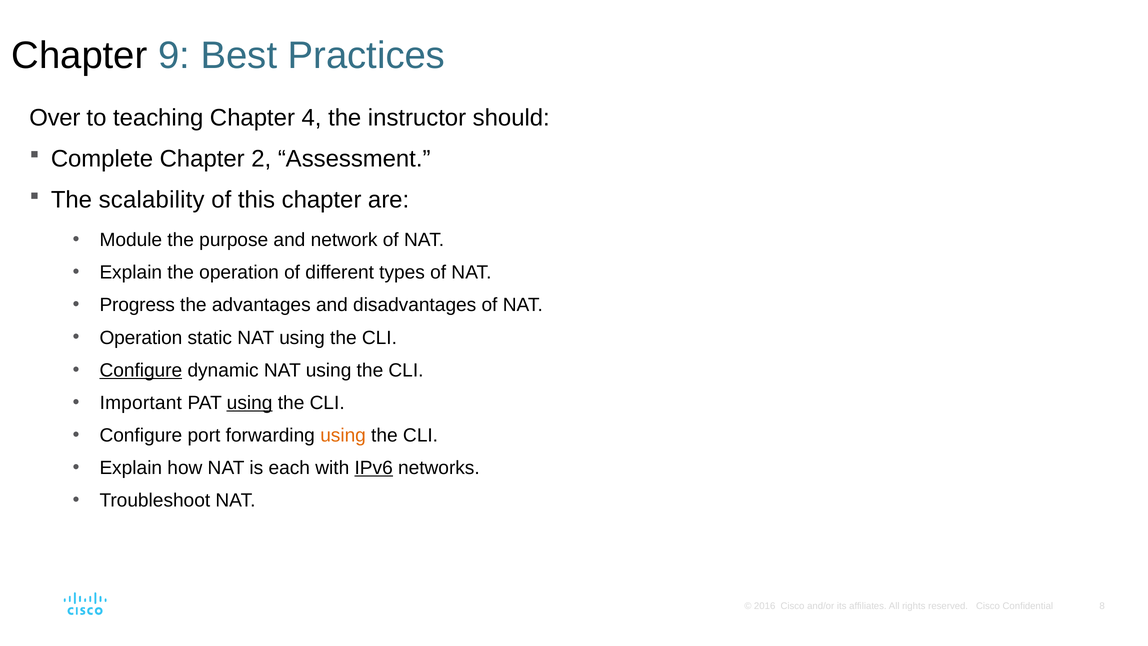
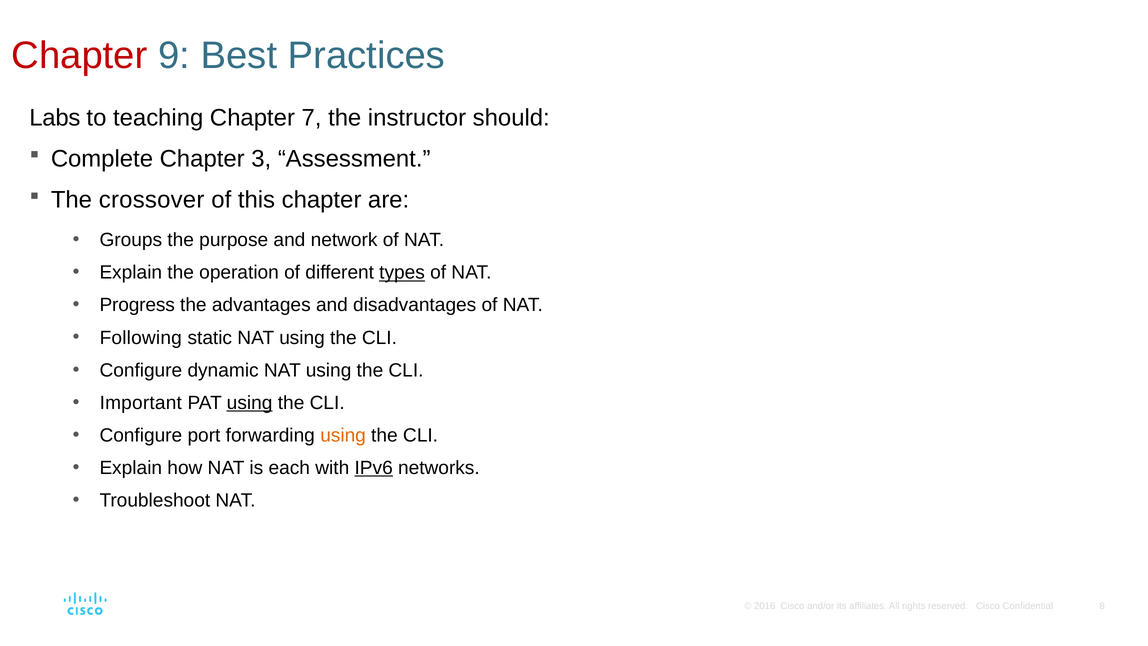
Chapter at (79, 55) colour: black -> red
Over: Over -> Labs
4: 4 -> 7
2: 2 -> 3
scalability: scalability -> crossover
Module: Module -> Groups
types underline: none -> present
Operation at (141, 338): Operation -> Following
Configure at (141, 370) underline: present -> none
